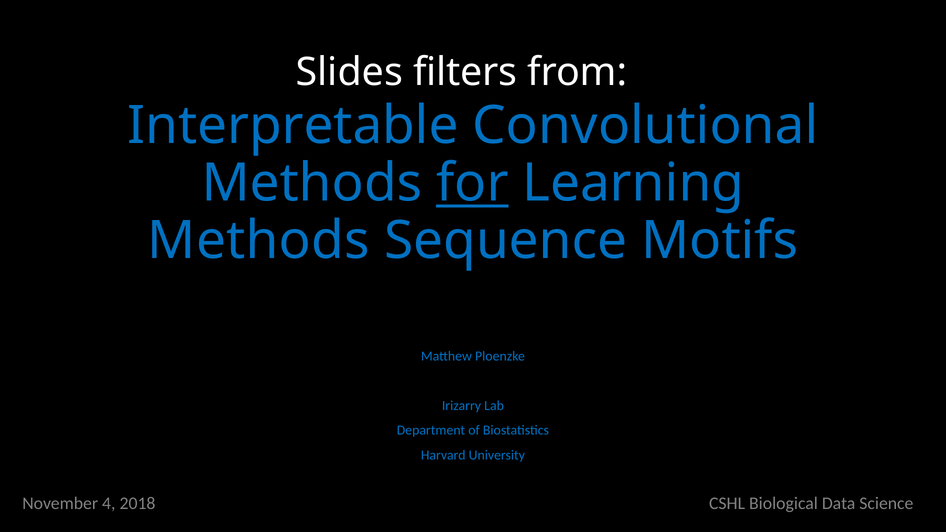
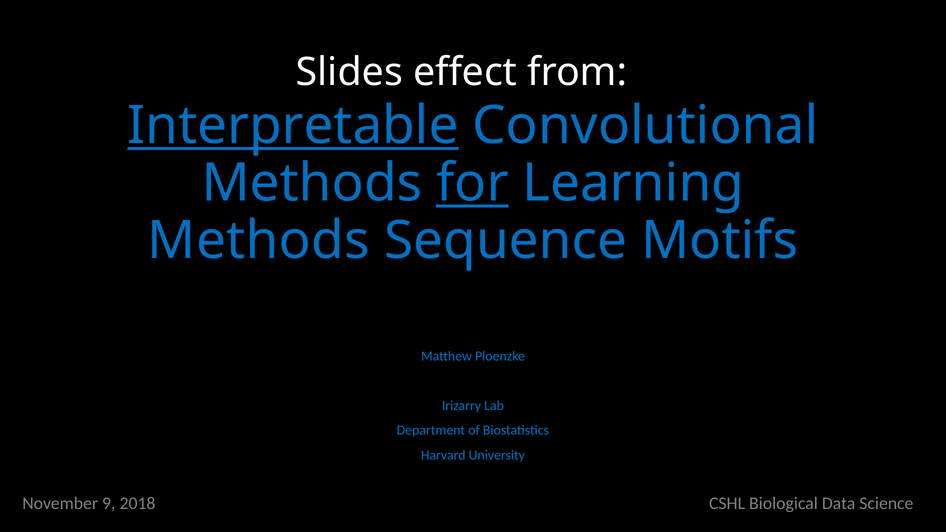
filters: filters -> effect
Interpretable underline: none -> present
4: 4 -> 9
